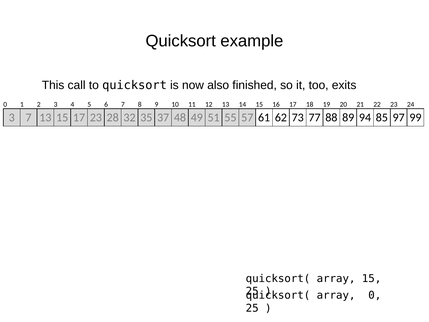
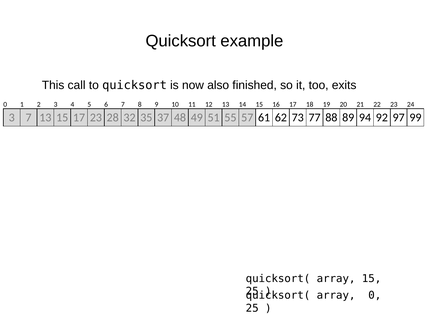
85: 85 -> 92
